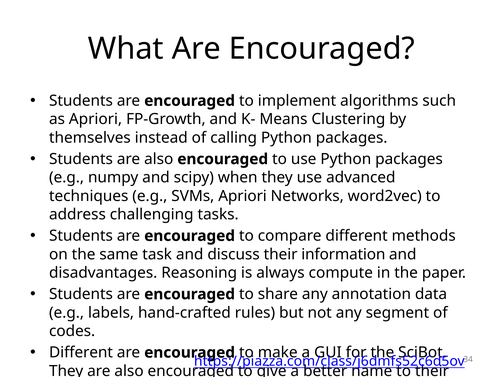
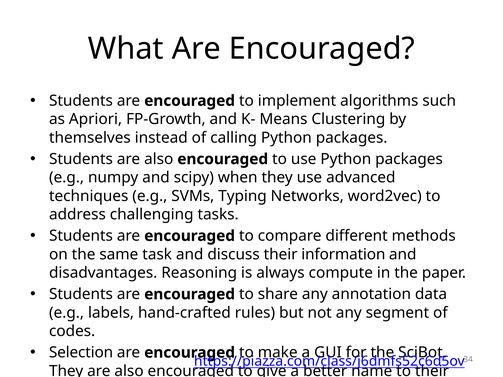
SVMs Apriori: Apriori -> Typing
Different at (81, 353): Different -> Selection
